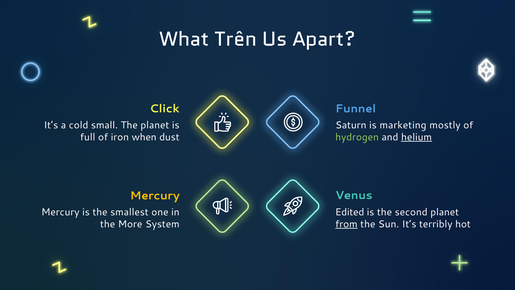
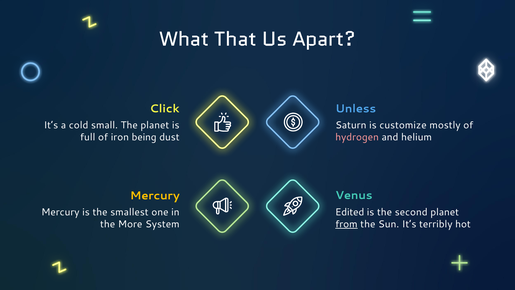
Trên: Trên -> That
Funnel: Funnel -> Unless
marketing: marketing -> customize
hydrogen colour: light green -> pink
helium underline: present -> none
when: when -> being
